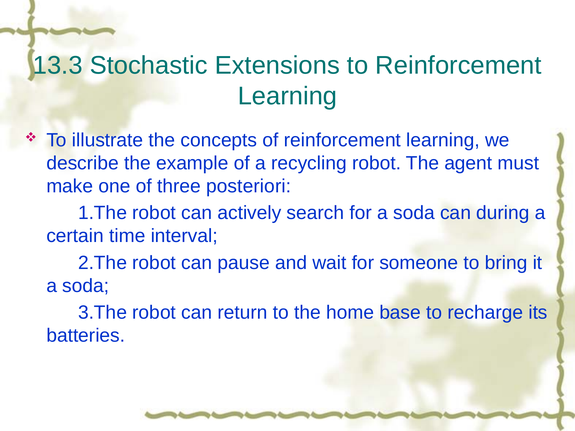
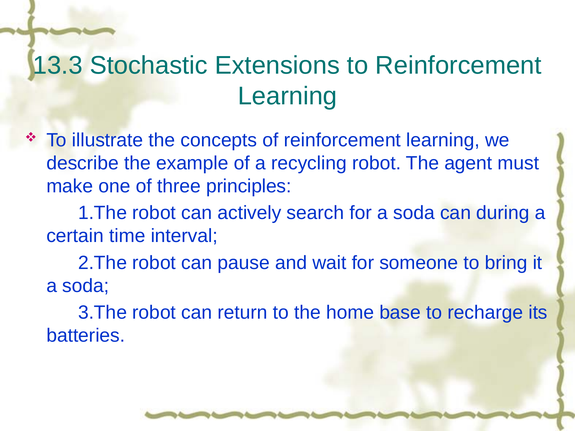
posteriori: posteriori -> principles
